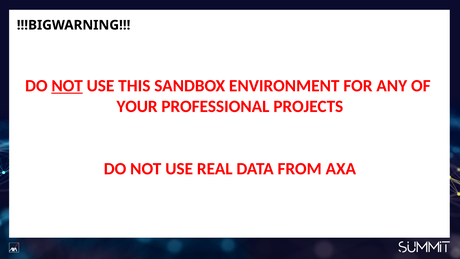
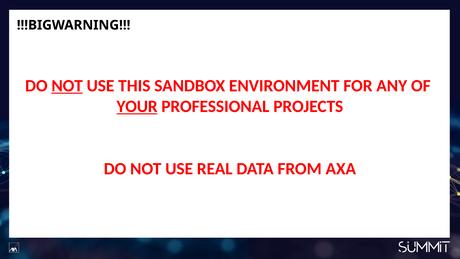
YOUR underline: none -> present
